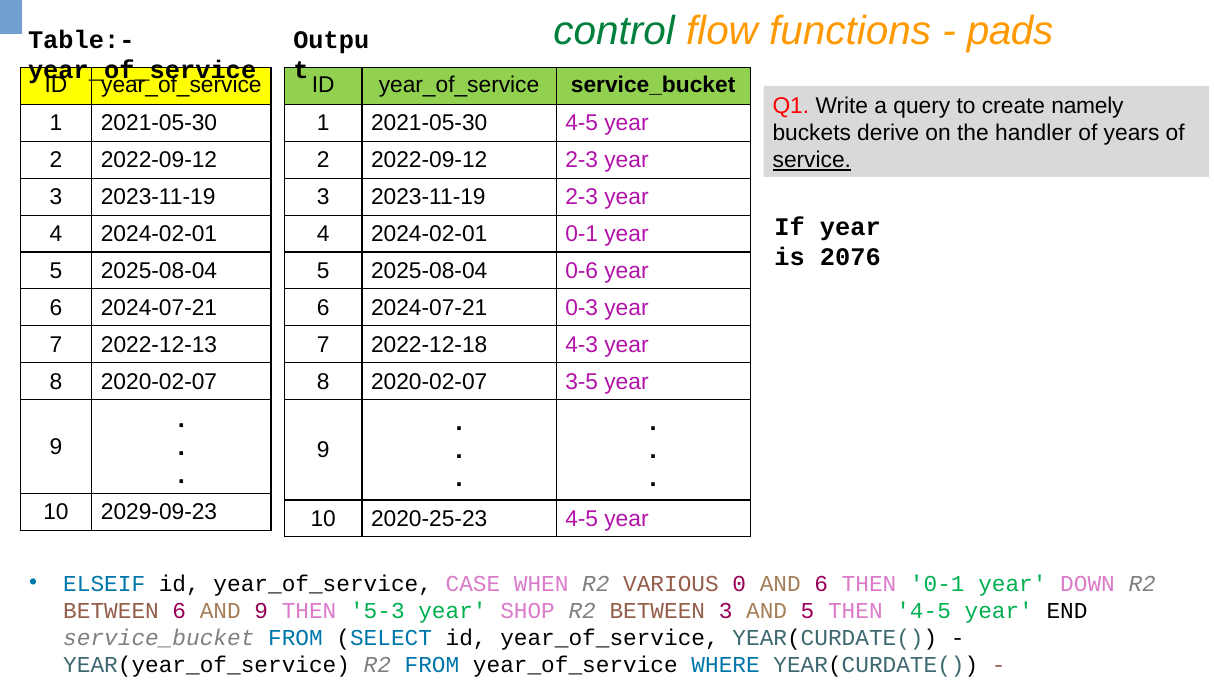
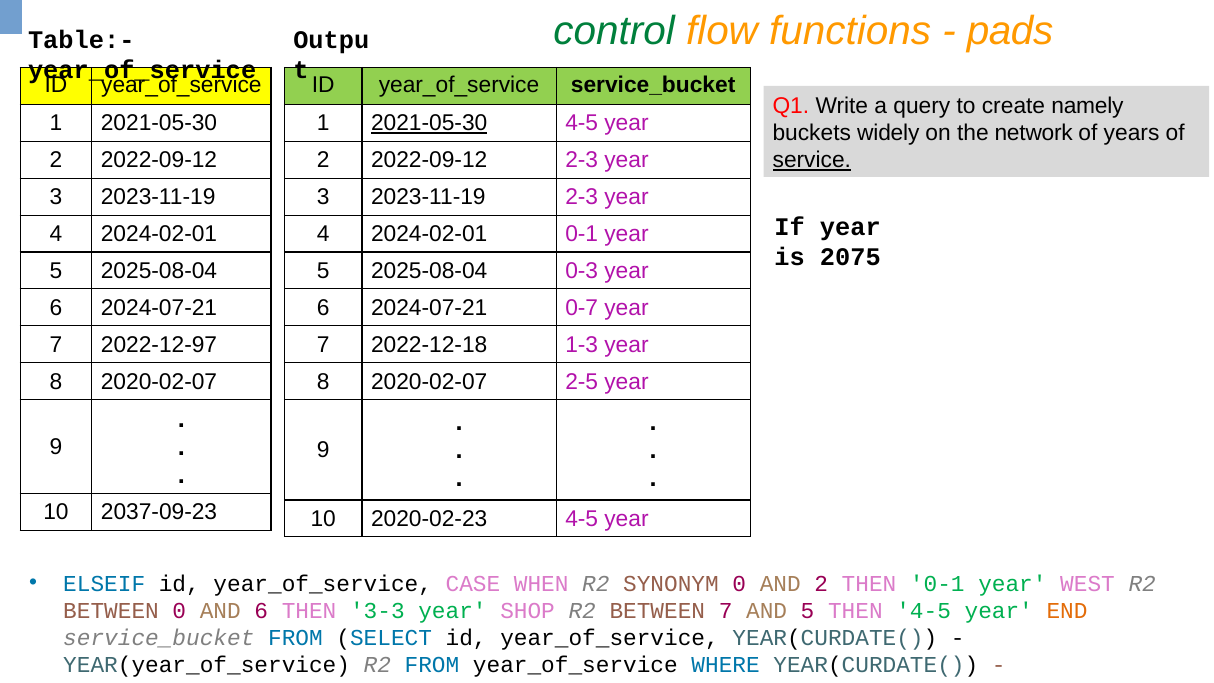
2021-05-30 at (429, 123) underline: none -> present
derive: derive -> widely
handler: handler -> network
2076: 2076 -> 2075
0-6: 0-6 -> 0-3
0-3: 0-3 -> 0-7
2022-12-13: 2022-12-13 -> 2022-12-97
4-3: 4-3 -> 1-3
3-5: 3-5 -> 2-5
2029-09-23: 2029-09-23 -> 2037-09-23
2020-25-23: 2020-25-23 -> 2020-02-23
VARIOUS: VARIOUS -> SYNONYM
AND 6: 6 -> 2
DOWN: DOWN -> WEST
BETWEEN 6: 6 -> 0
AND 9: 9 -> 6
5-3: 5-3 -> 3-3
BETWEEN 3: 3 -> 7
END colour: black -> orange
